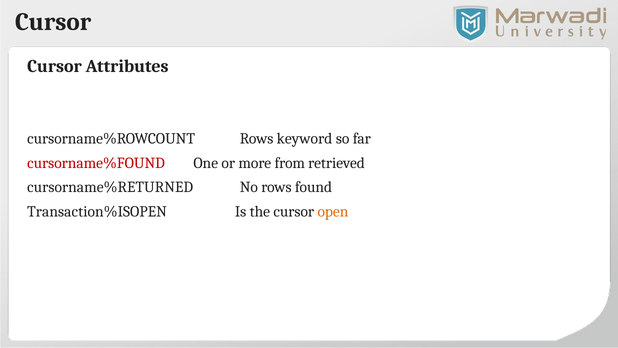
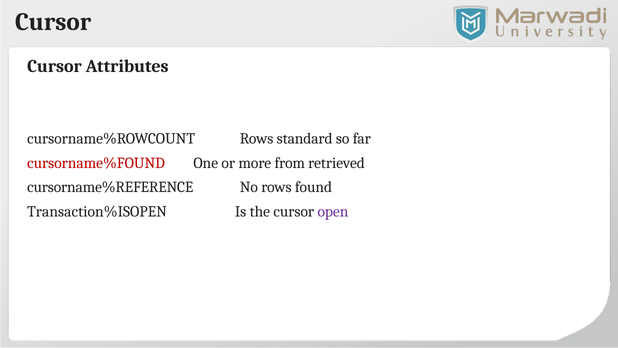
keyword: keyword -> standard
cursorname%RETURNED: cursorname%RETURNED -> cursorname%REFERENCE
open colour: orange -> purple
